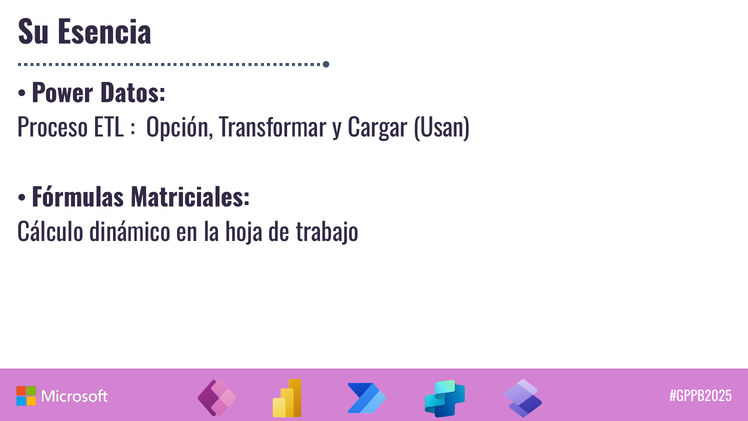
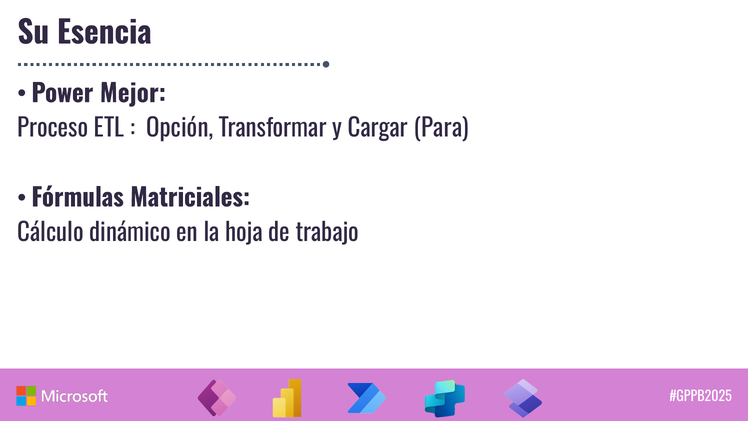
Datos: Datos -> Mejor
Usan: Usan -> Para
